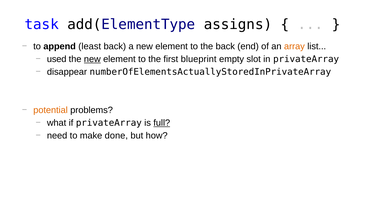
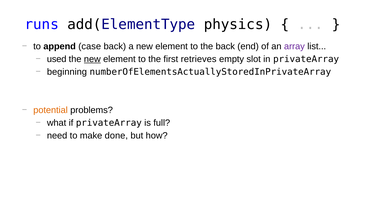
task: task -> runs
assigns: assigns -> physics
least: least -> case
array colour: orange -> purple
blueprint: blueprint -> retrieves
disappear: disappear -> beginning
full underline: present -> none
